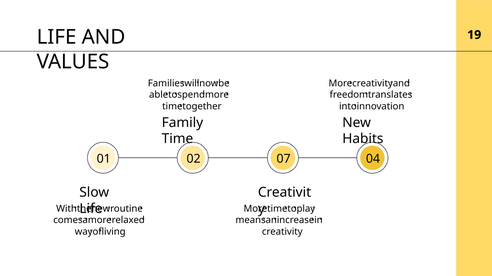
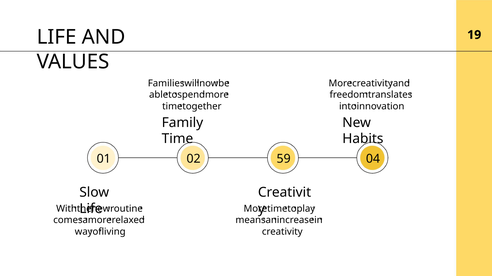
07: 07 -> 59
